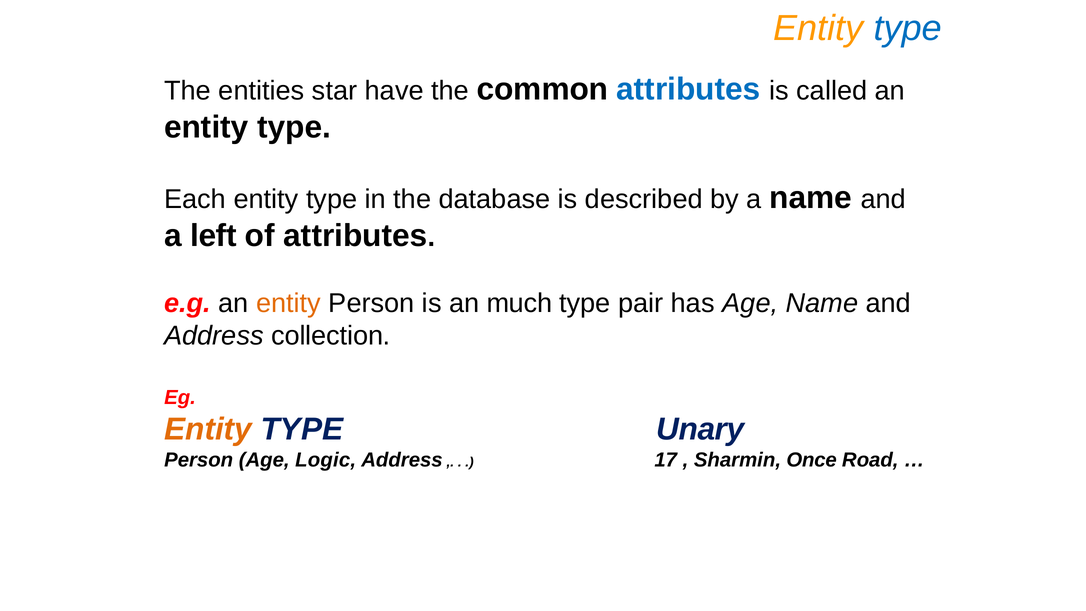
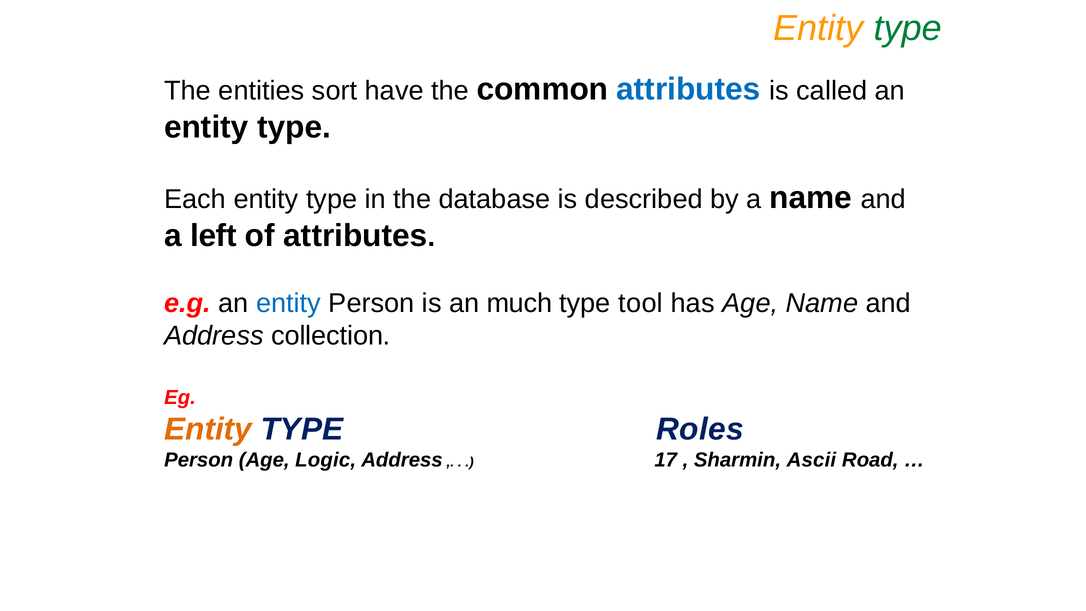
type at (908, 28) colour: blue -> green
star: star -> sort
entity at (289, 303) colour: orange -> blue
pair: pair -> tool
Unary: Unary -> Roles
Once: Once -> Ascii
